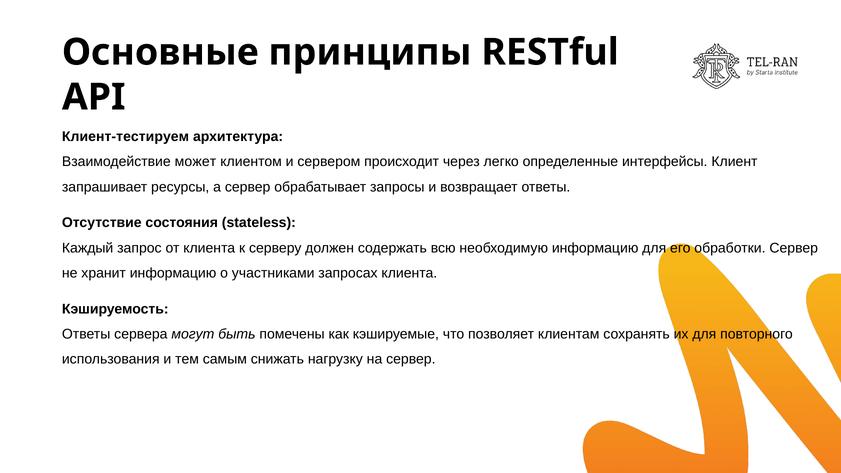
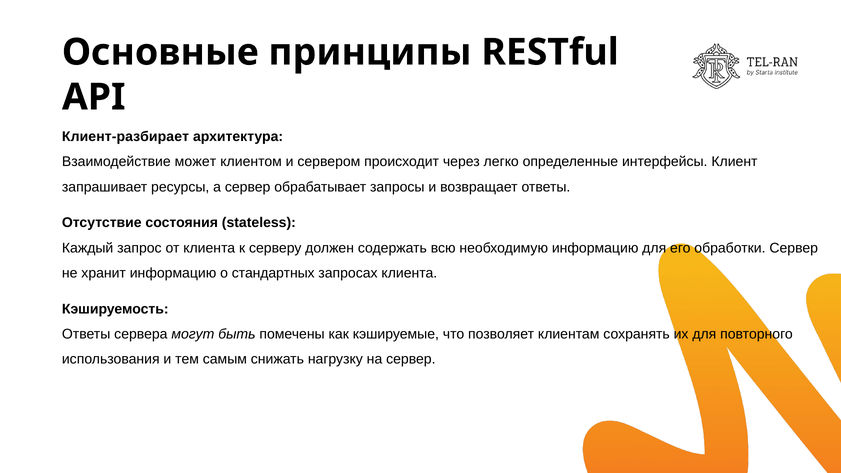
Клиент-тестируем: Клиент-тестируем -> Клиент-разбирает
участниками: участниками -> стандартных
